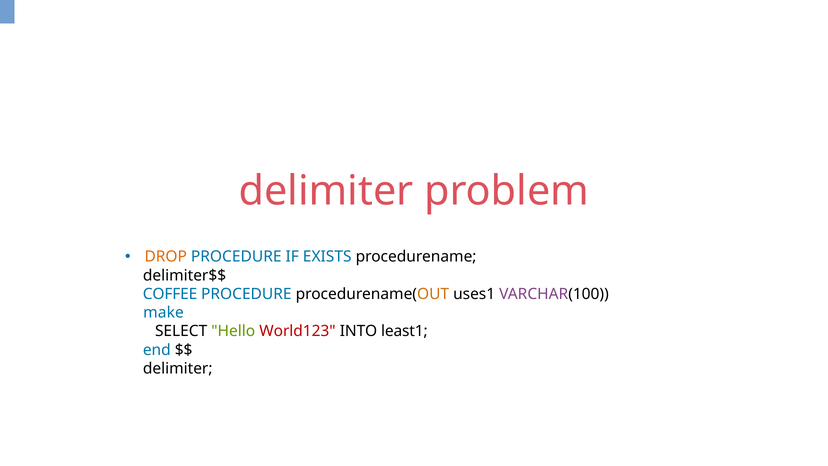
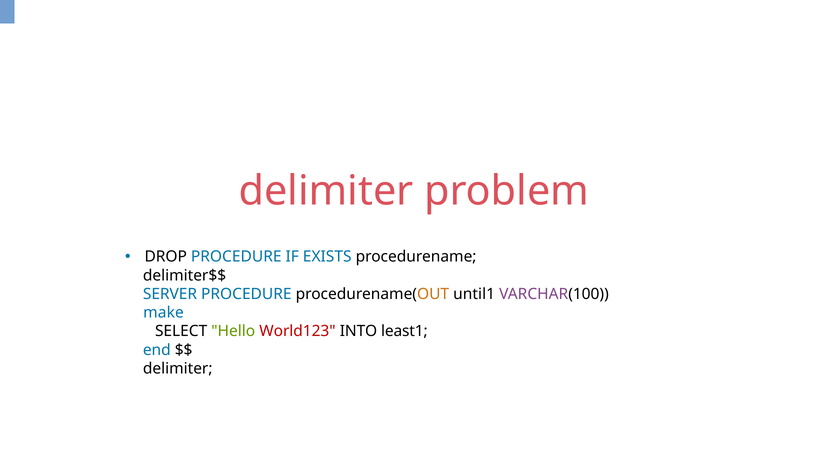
DROP colour: orange -> black
COFFEE: COFFEE -> SERVER
uses1: uses1 -> until1
